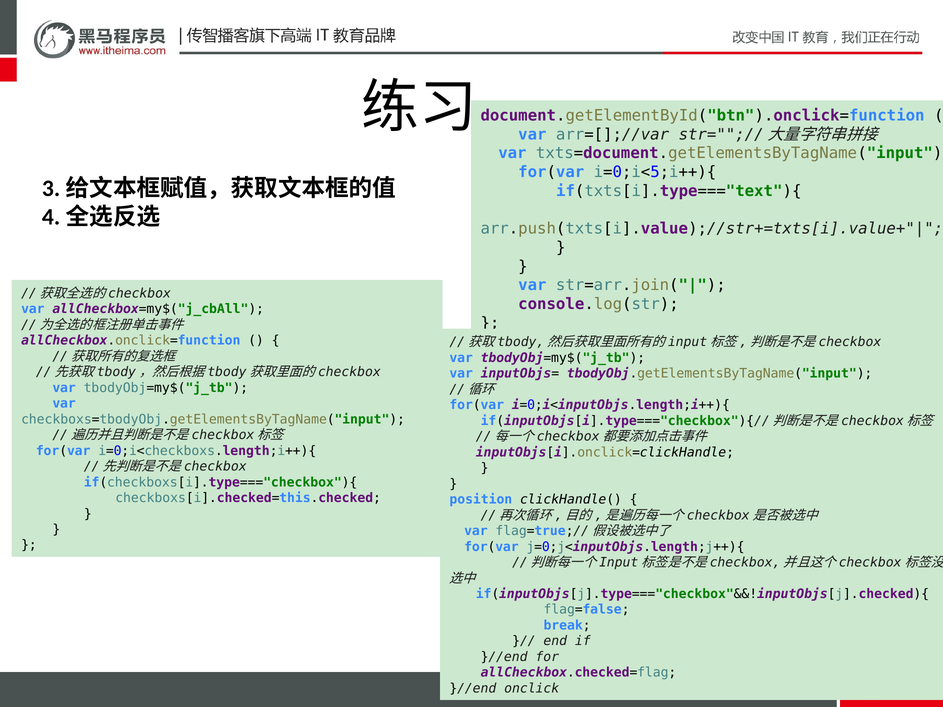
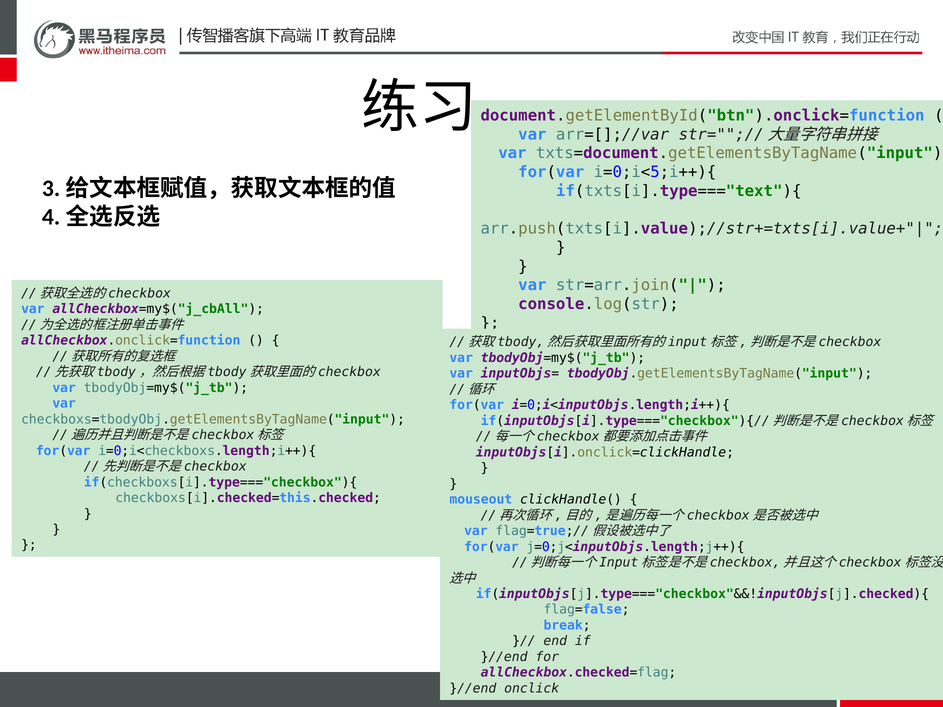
position: position -> mouseout
